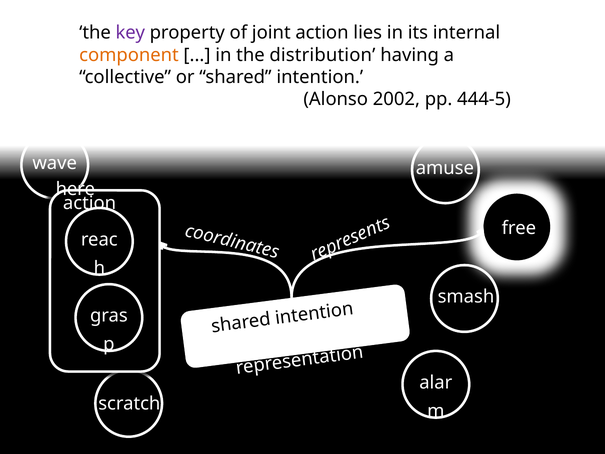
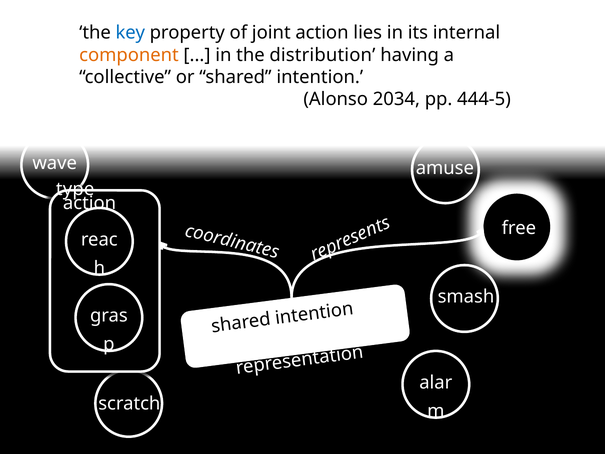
key colour: purple -> blue
2002: 2002 -> 2034
here: here -> type
